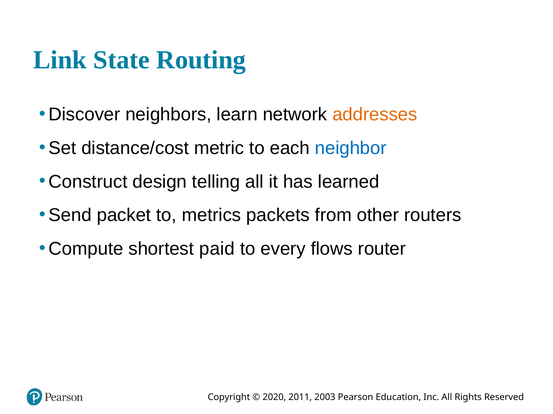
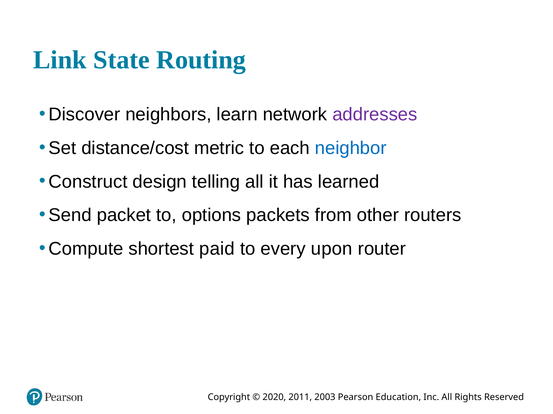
addresses colour: orange -> purple
metrics: metrics -> options
flows: flows -> upon
